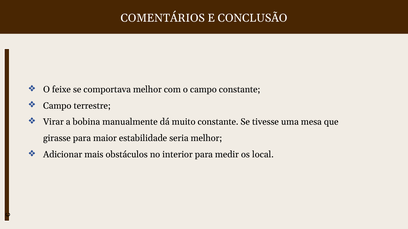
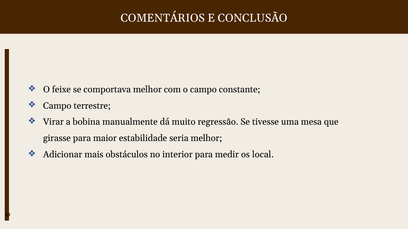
muito constante: constante -> regressão
